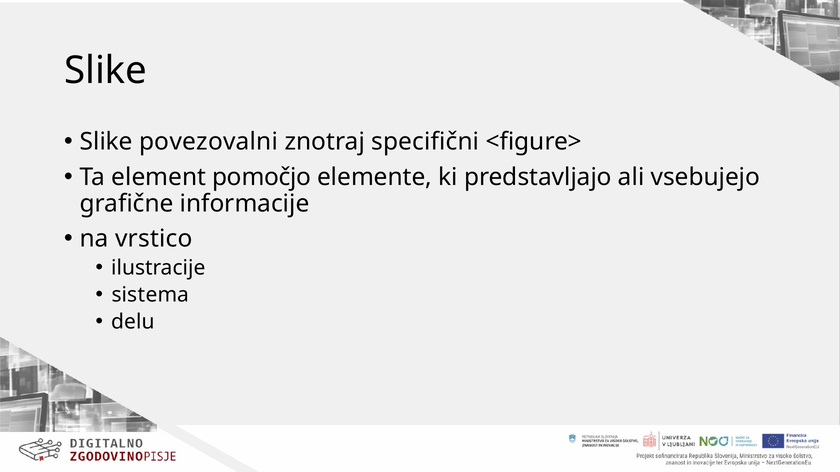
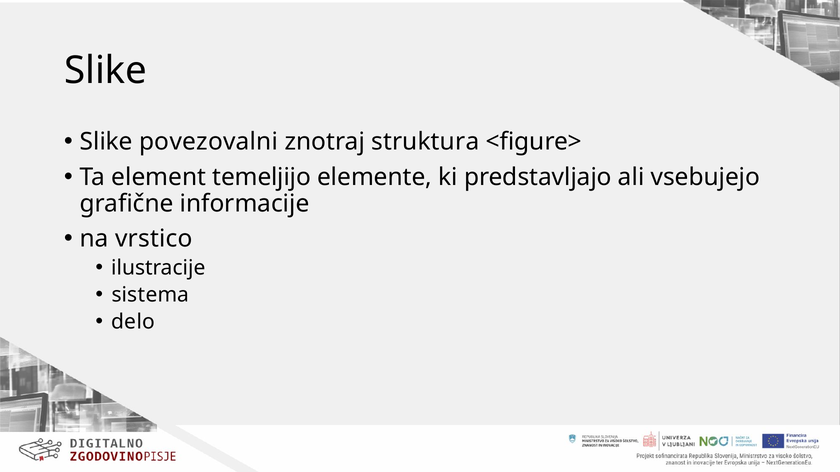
specifični: specifični -> struktura
pomočjo: pomočjo -> temeljijo
delu: delu -> delo
